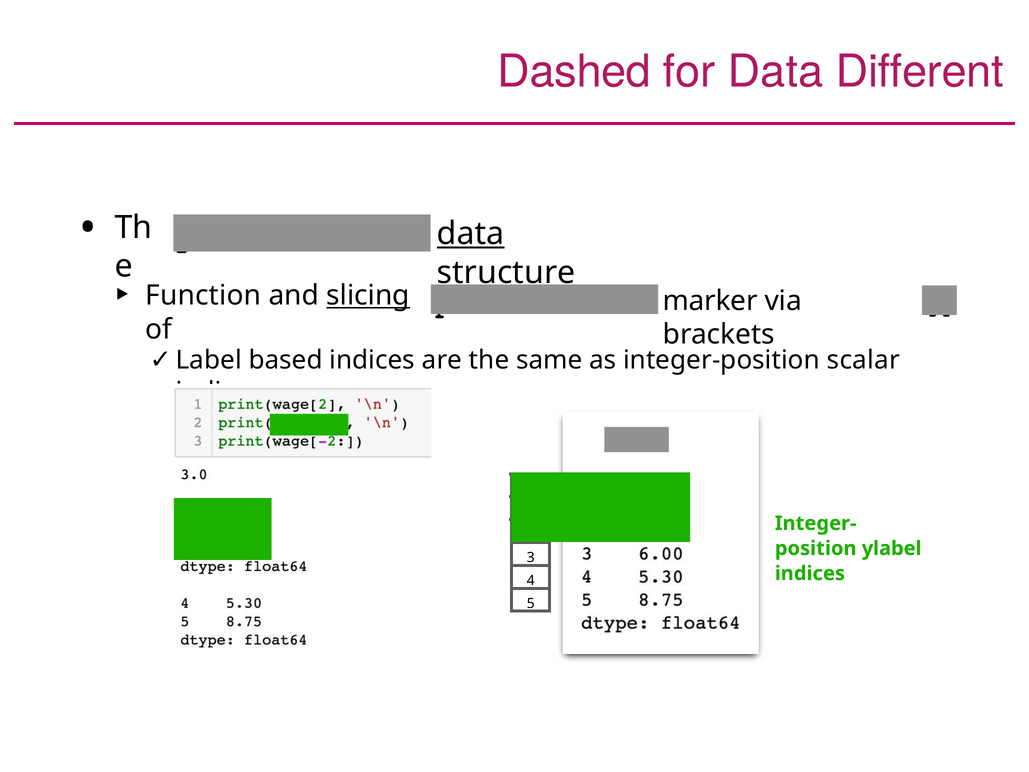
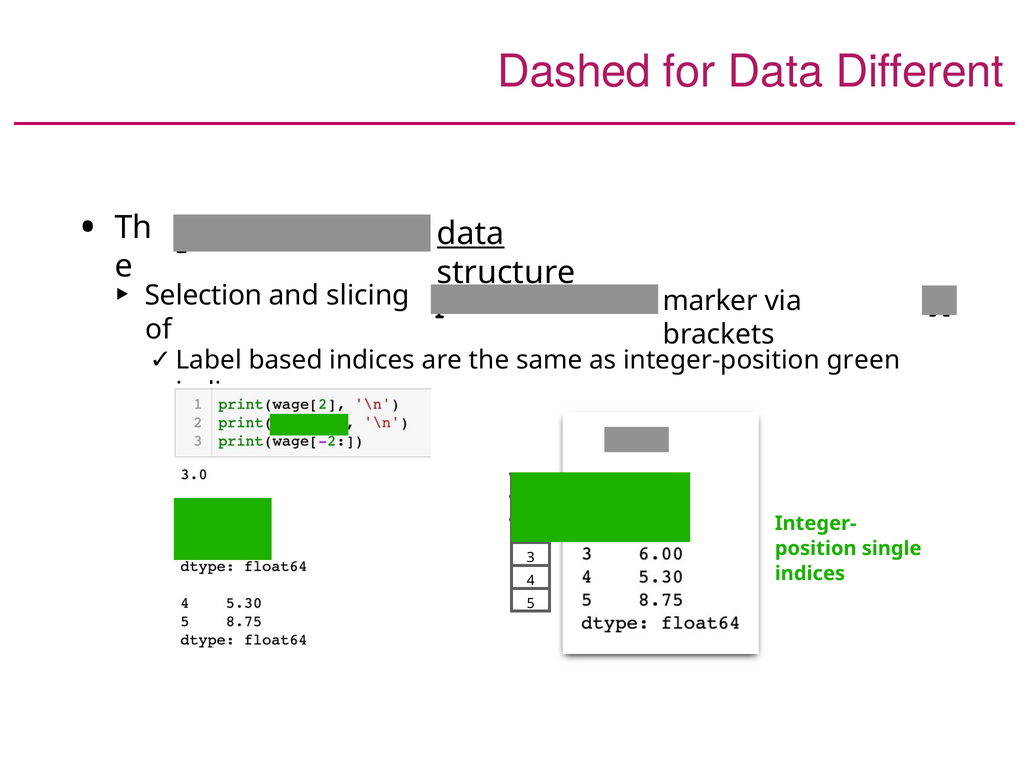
Function: Function -> Selection
slicing underline: present -> none
scalar: scalar -> green
ylabel: ylabel -> single
